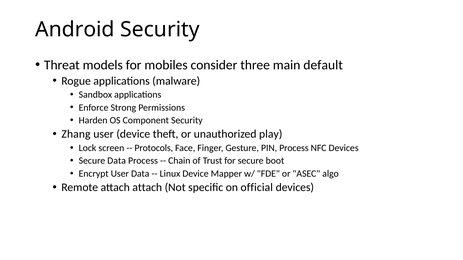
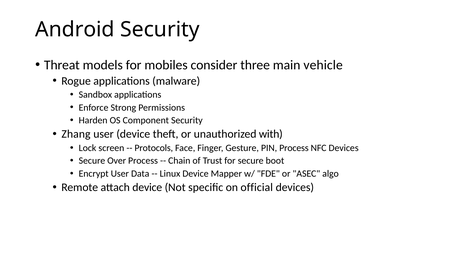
default: default -> vehicle
play: play -> with
Secure Data: Data -> Over
attach attach: attach -> device
